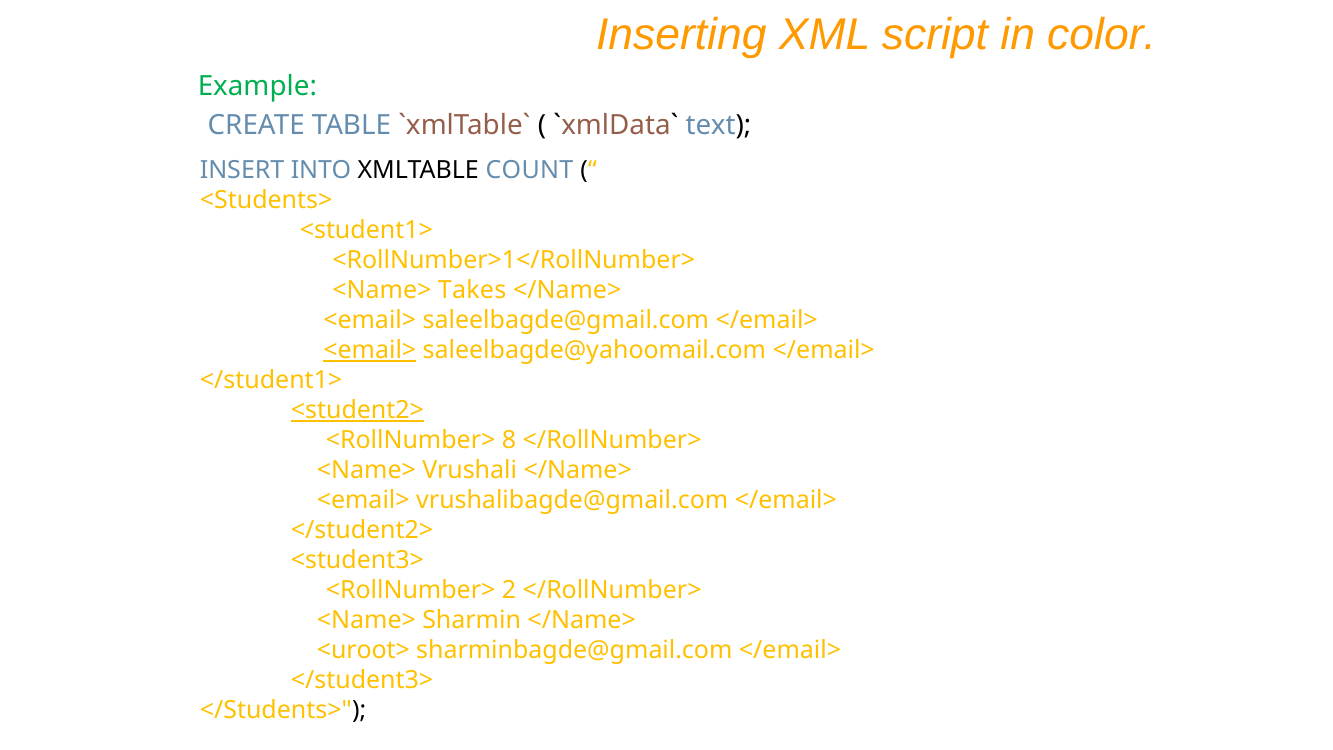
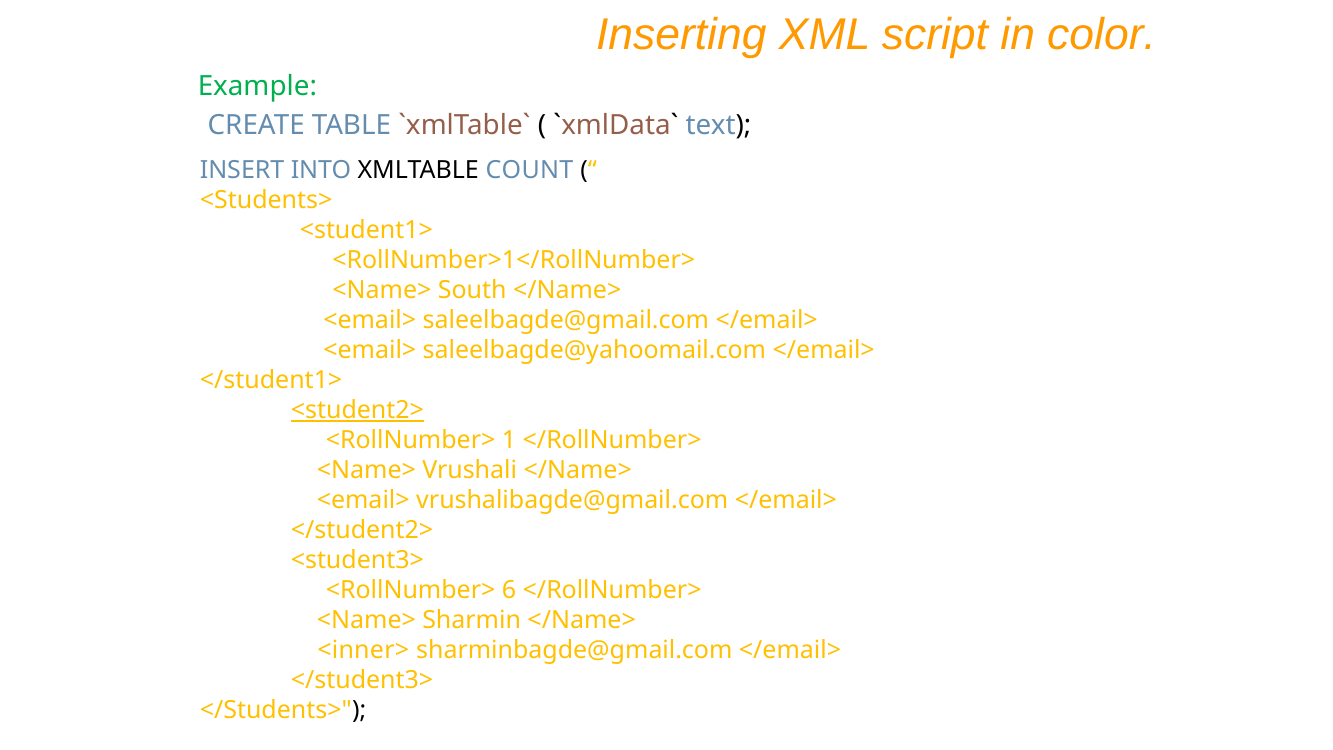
Takes: Takes -> South
<email> at (370, 350) underline: present -> none
8: 8 -> 1
2: 2 -> 6
<uroot>: <uroot> -> <inner>
